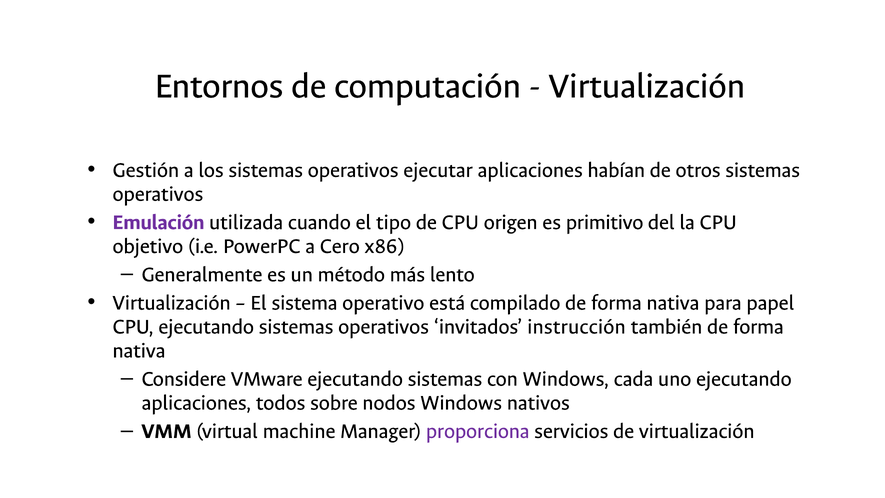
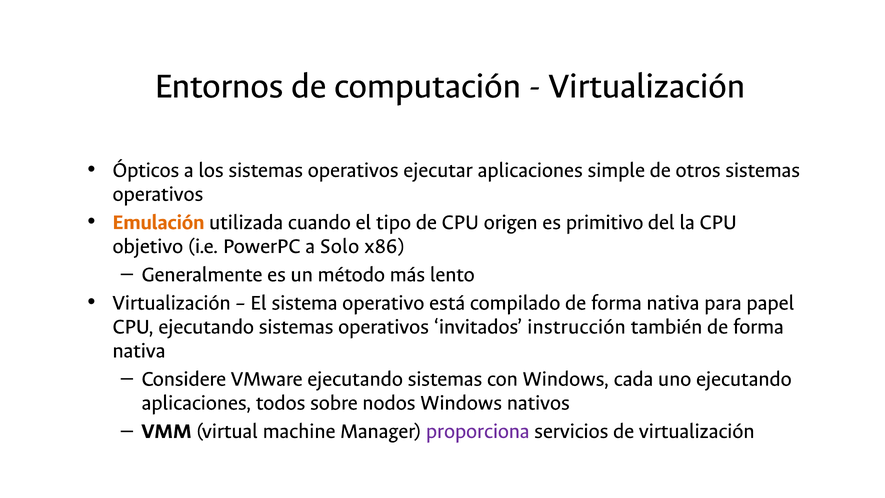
Gestión: Gestión -> Ópticos
habían: habían -> simple
Emulación colour: purple -> orange
Cero: Cero -> Solo
